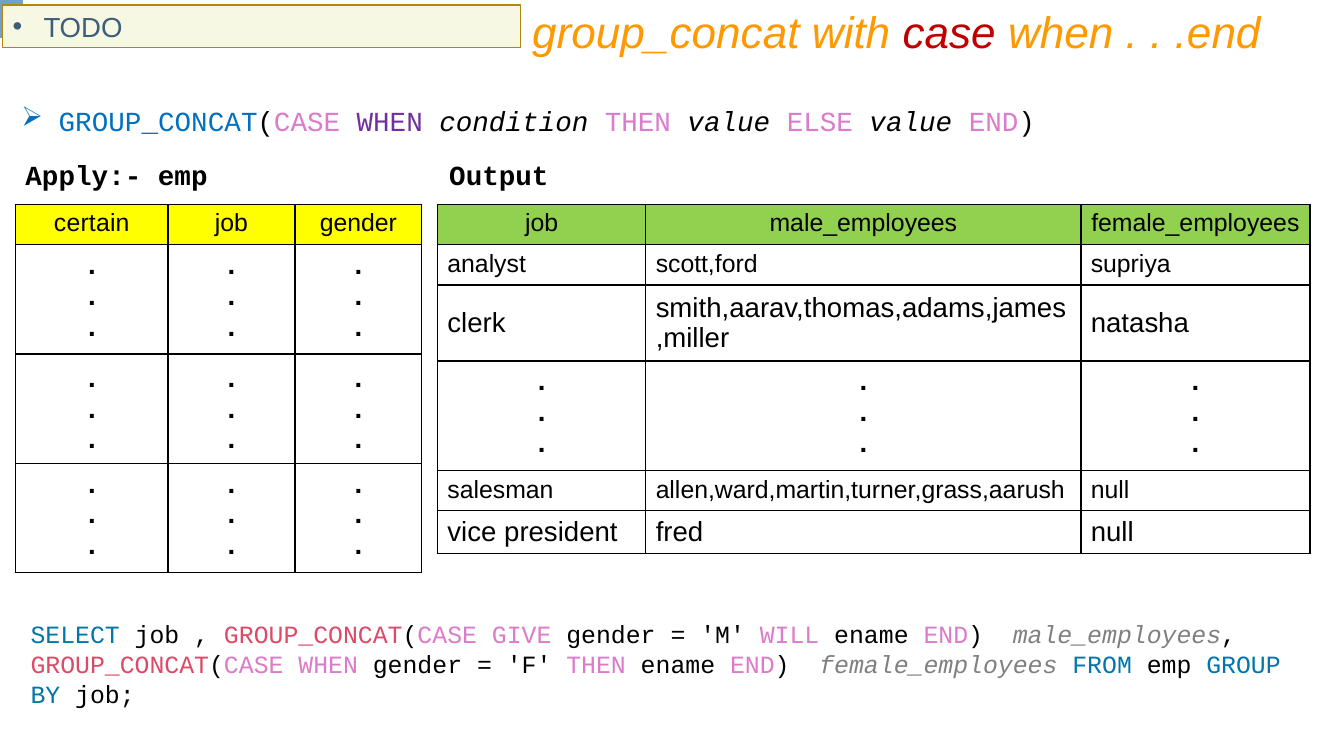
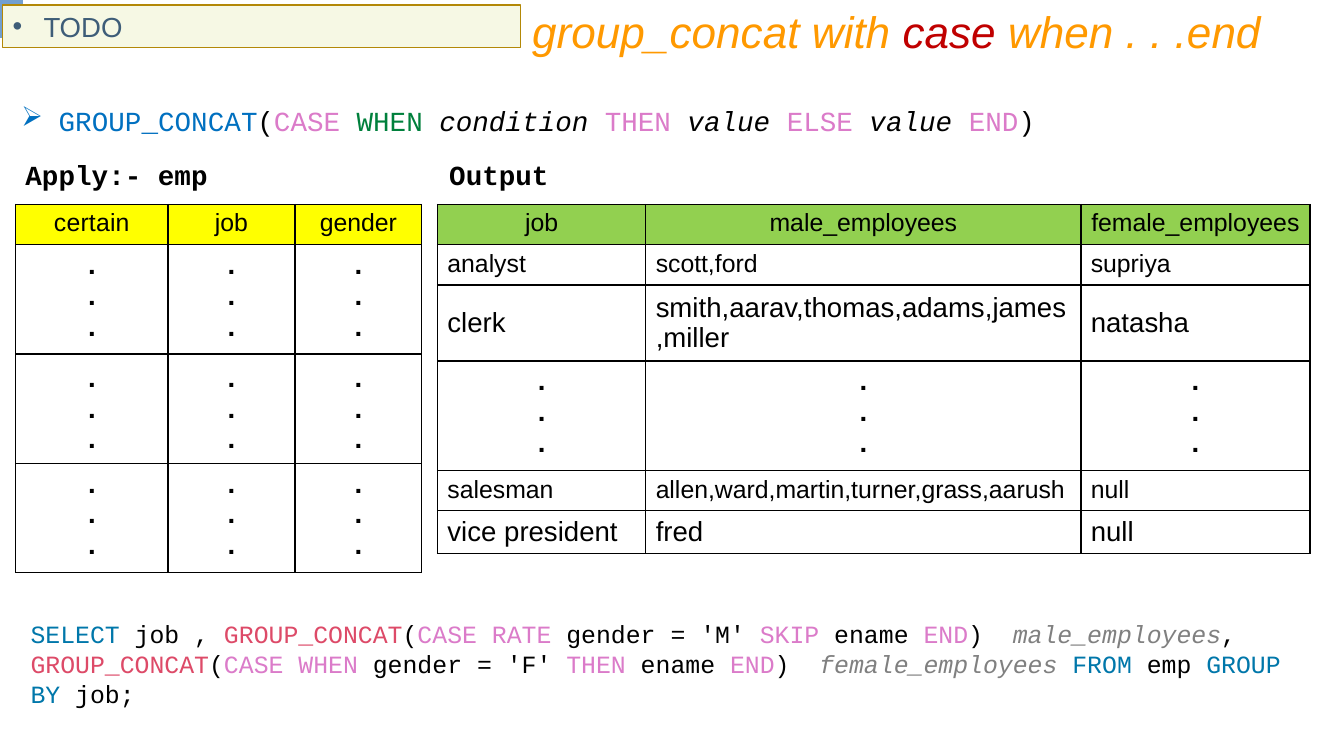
WHEN at (390, 122) colour: purple -> green
GIVE: GIVE -> RATE
WILL: WILL -> SKIP
